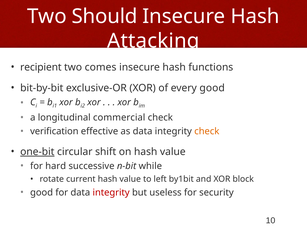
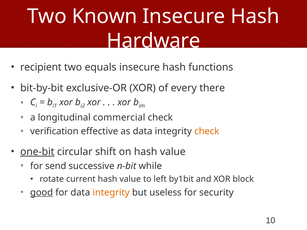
Should: Should -> Known
Attacking: Attacking -> Hardware
comes: comes -> equals
every good: good -> there
hard: hard -> send
good at (42, 193) underline: none -> present
integrity at (111, 193) colour: red -> orange
